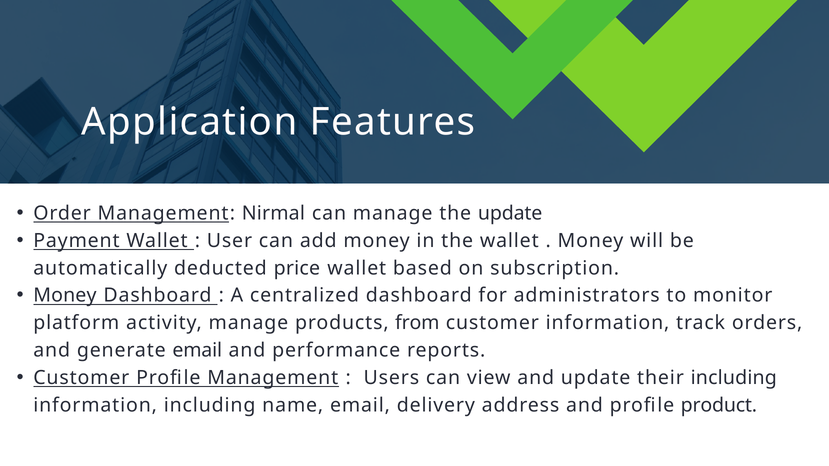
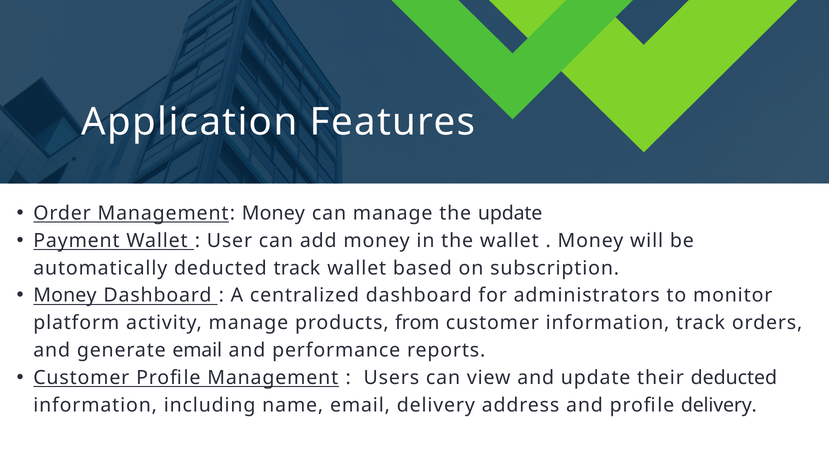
Management Nirmal: Nirmal -> Money
deducted price: price -> track
their including: including -> deducted
profile product: product -> delivery
